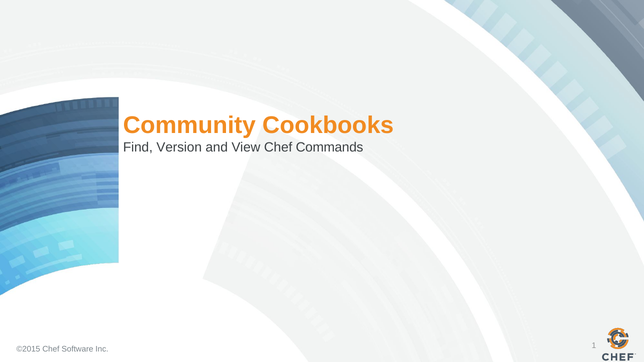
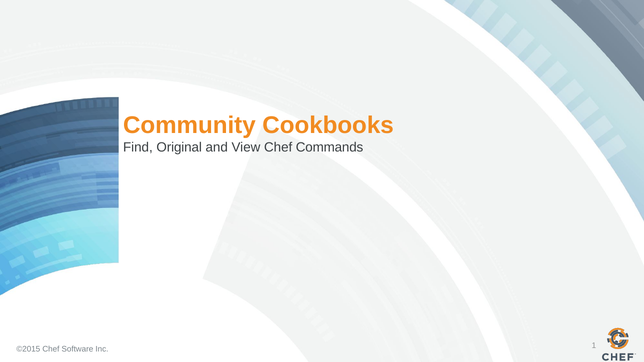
Version: Version -> Original
